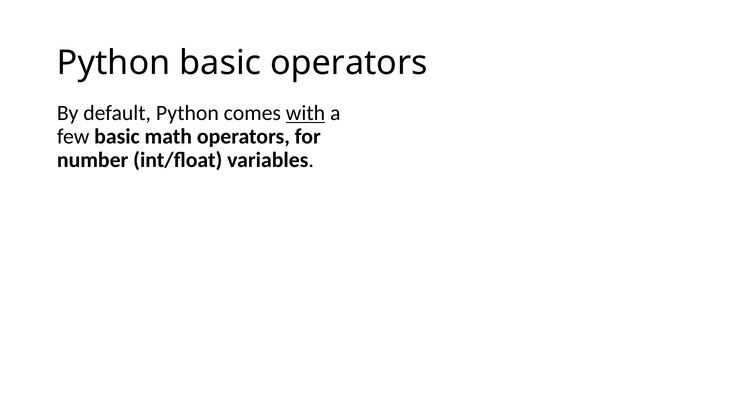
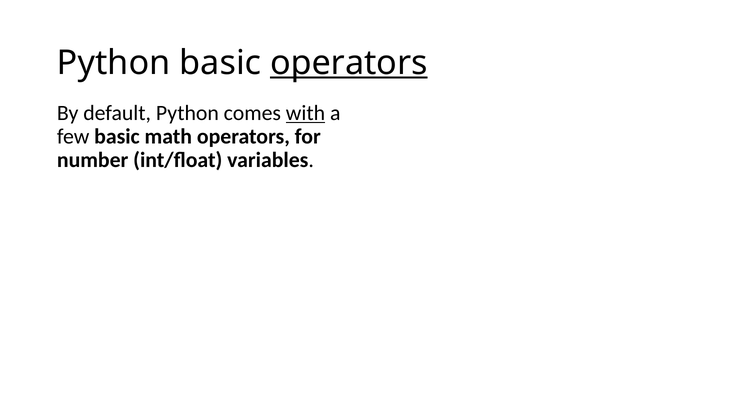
operators at (349, 63) underline: none -> present
